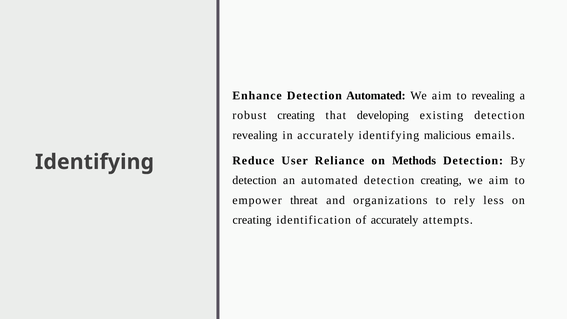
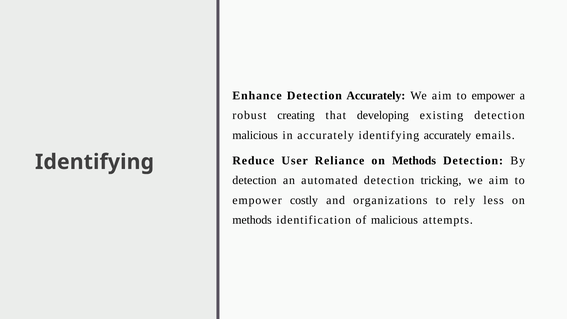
Detection Automated: Automated -> Accurately
revealing at (493, 95): revealing -> empower
revealing at (255, 135): revealing -> malicious
identifying malicious: malicious -> accurately
detection creating: creating -> tricking
threat: threat -> costly
creating at (252, 220): creating -> methods
of accurately: accurately -> malicious
